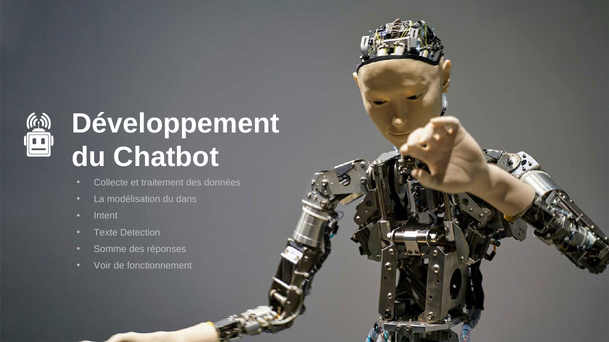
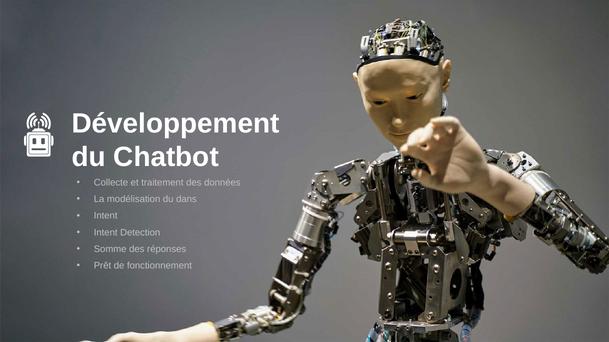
Texte at (106, 233): Texte -> Intent
Voir: Voir -> Prêt
